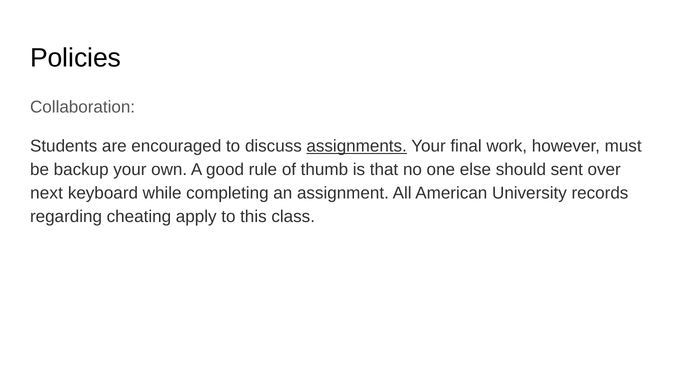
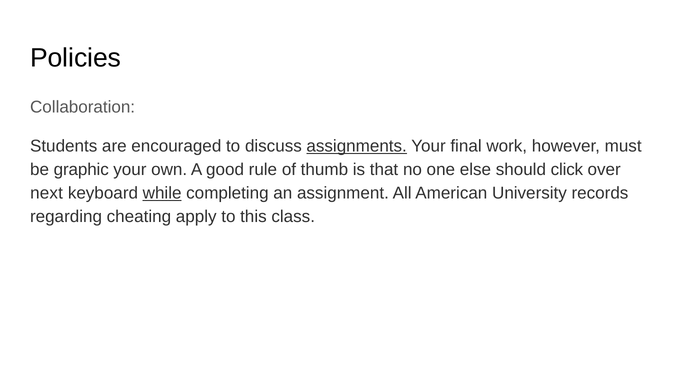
backup: backup -> graphic
sent: sent -> click
while underline: none -> present
